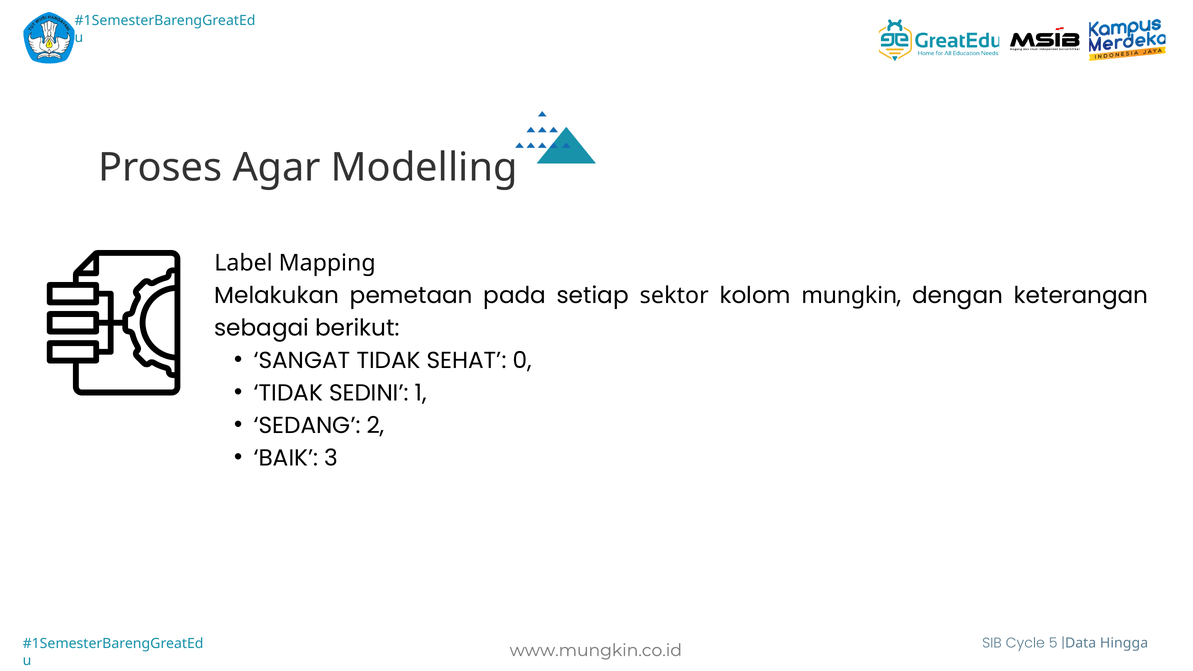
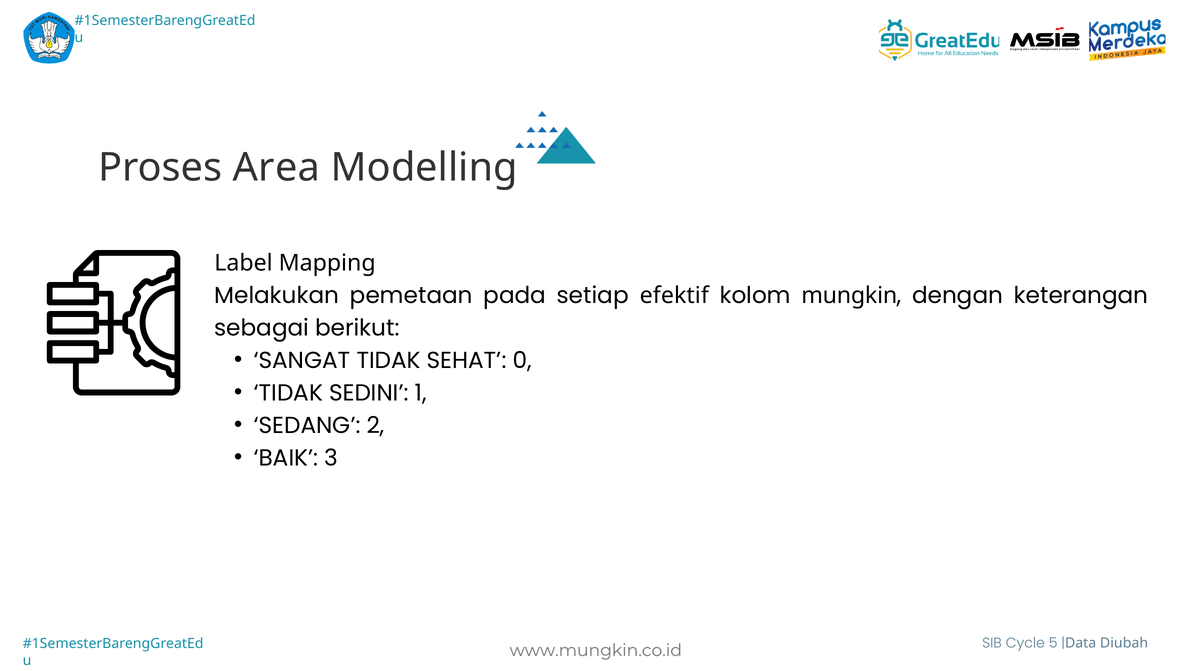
Agar: Agar -> Area
sektor: sektor -> efektif
Hingga: Hingga -> Diubah
